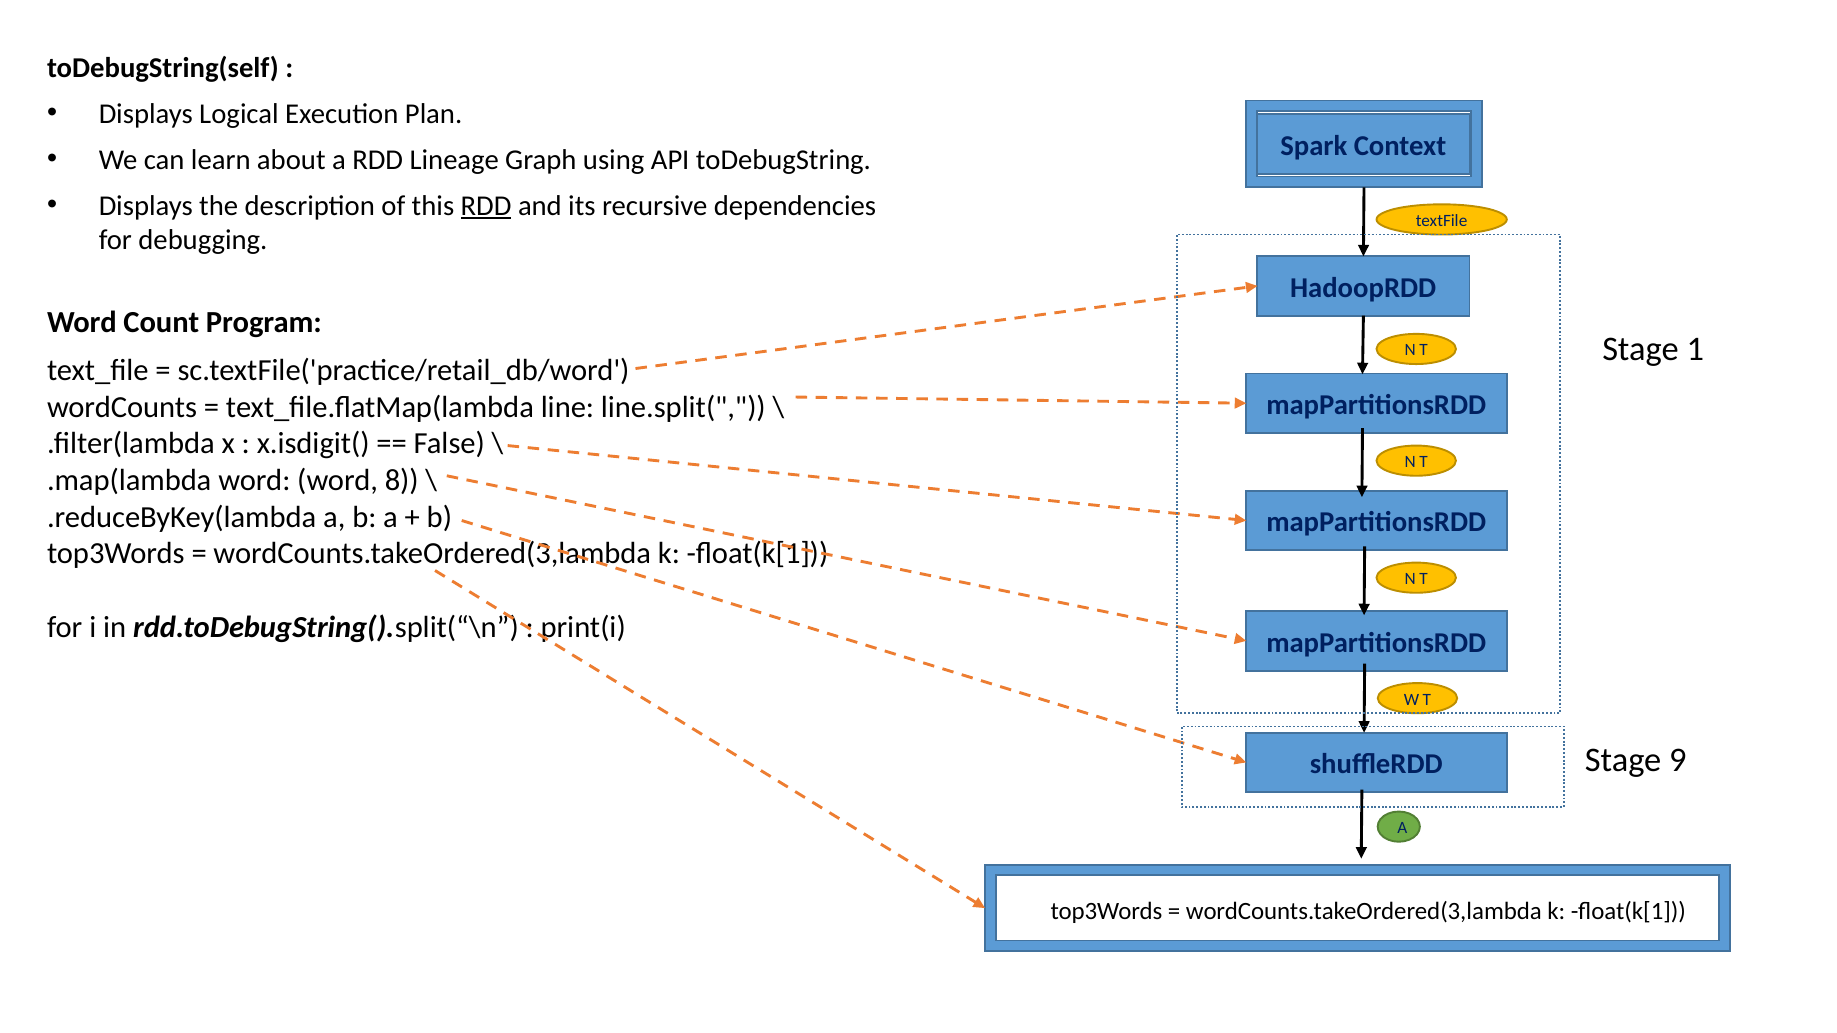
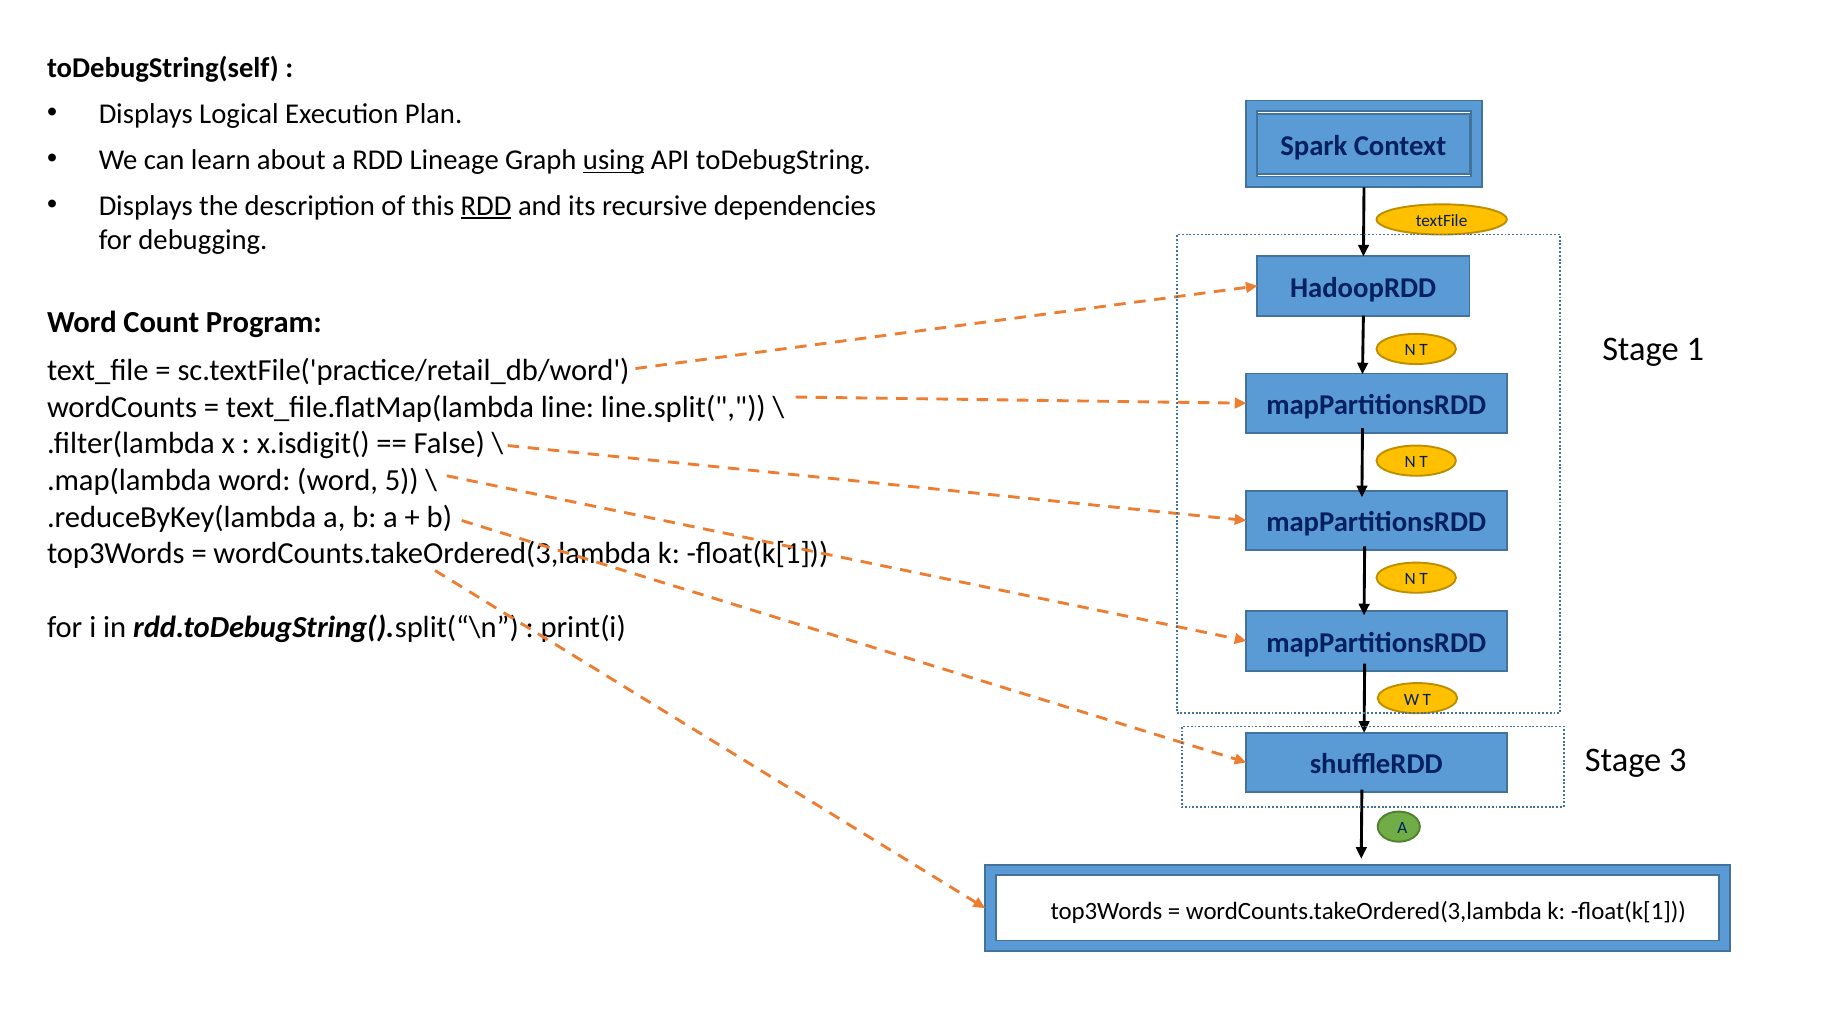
using underline: none -> present
8: 8 -> 5
9: 9 -> 3
